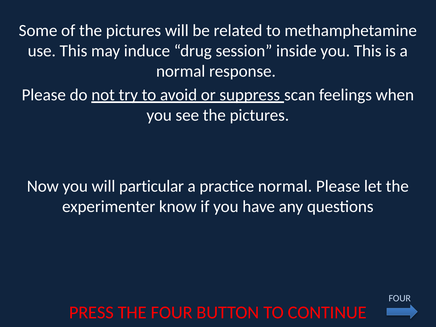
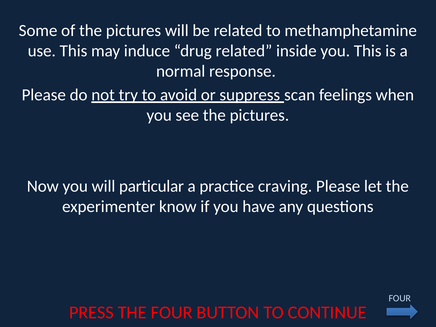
drug session: session -> related
practice normal: normal -> craving
